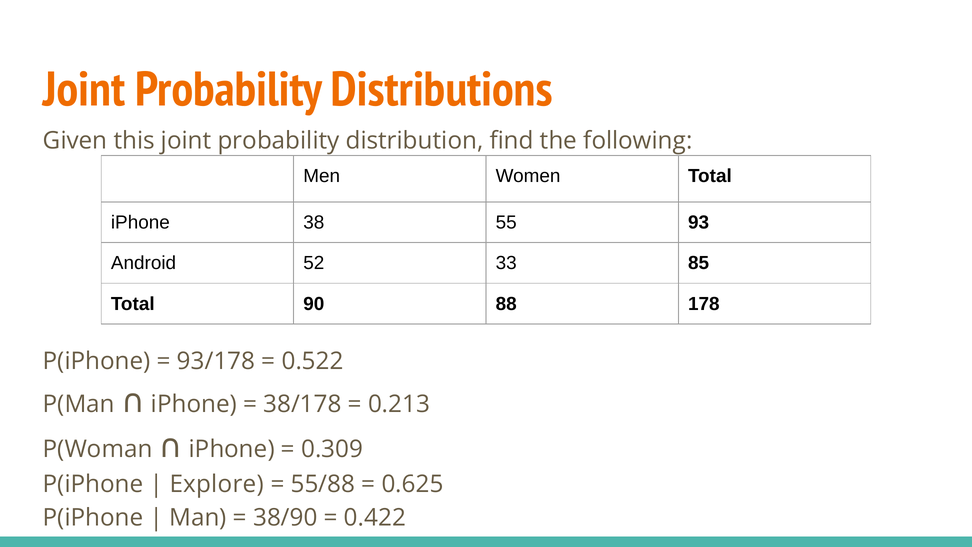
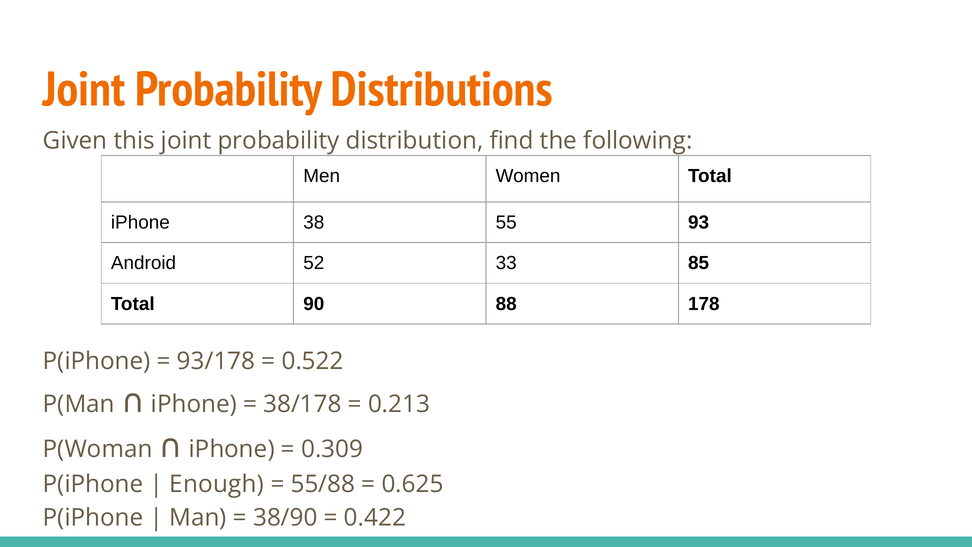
Explore: Explore -> Enough
